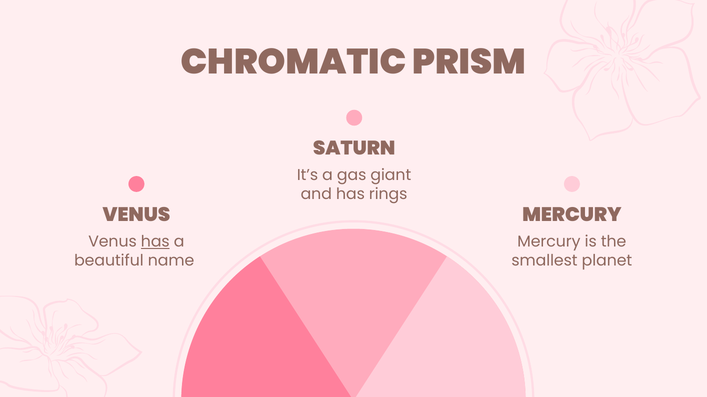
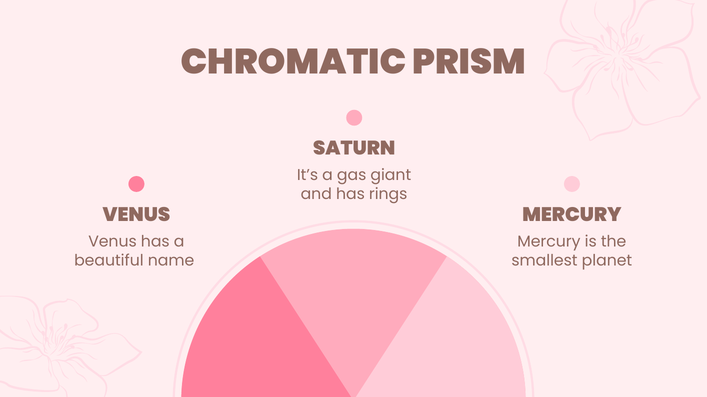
has at (155, 242) underline: present -> none
